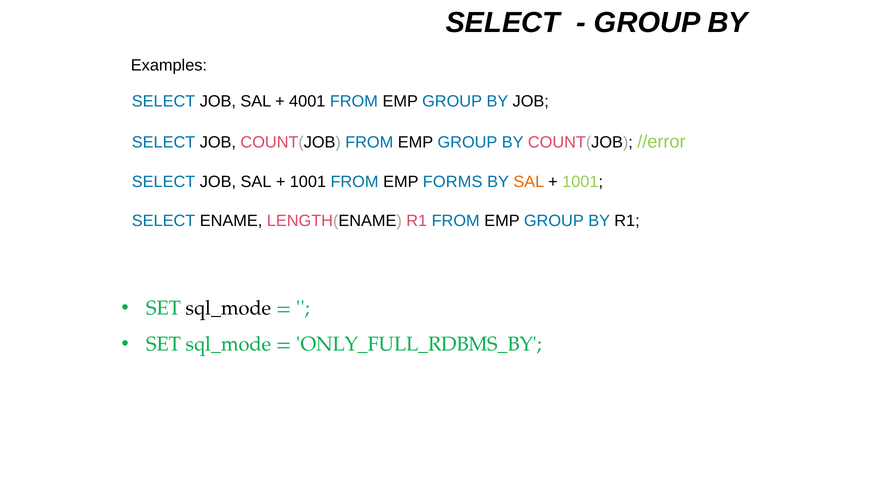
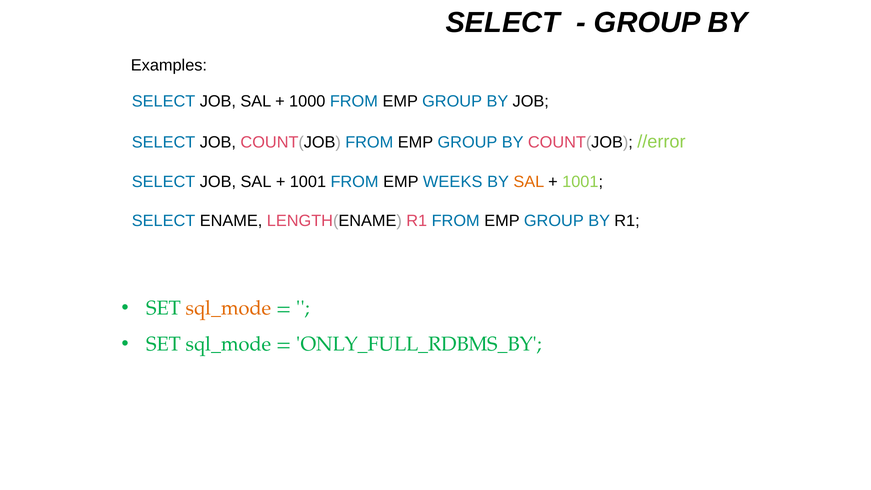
4001: 4001 -> 1000
FORMS: FORMS -> WEEKS
sql_mode at (229, 308) colour: black -> orange
